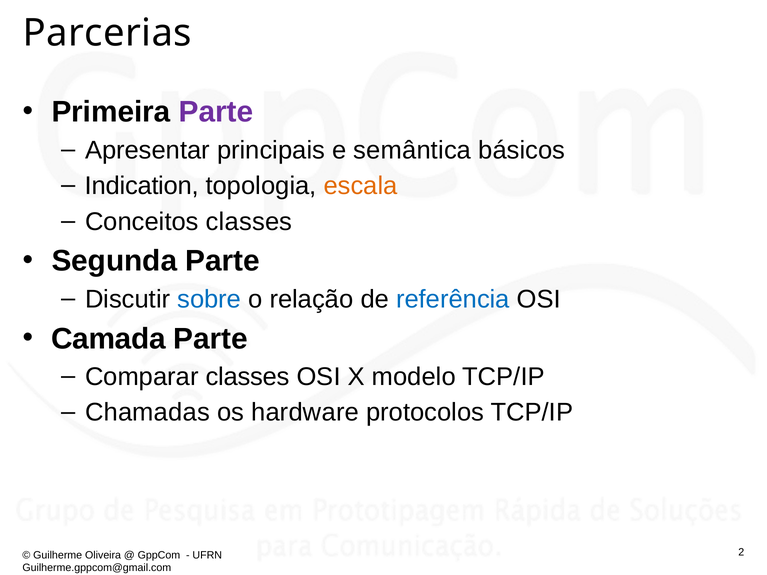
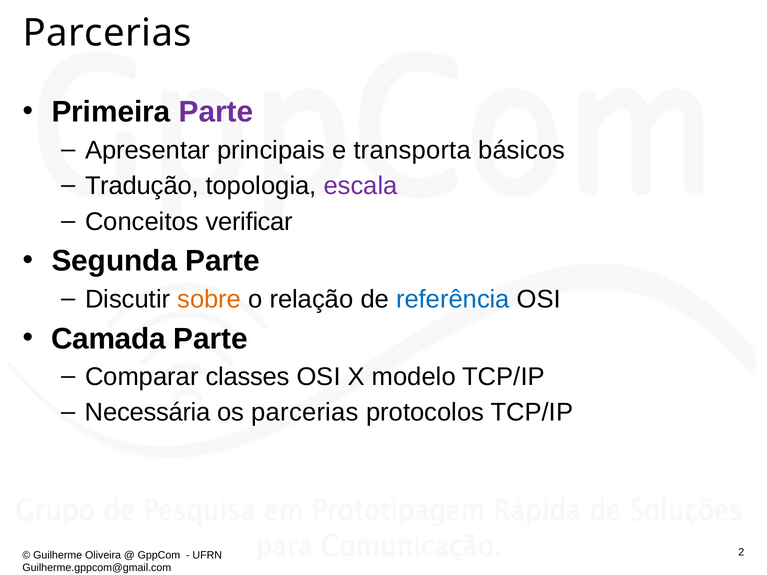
semântica: semântica -> transporta
Indication: Indication -> Tradução
escala colour: orange -> purple
Conceitos classes: classes -> verificar
sobre colour: blue -> orange
Chamadas: Chamadas -> Necessária
os hardware: hardware -> parcerias
